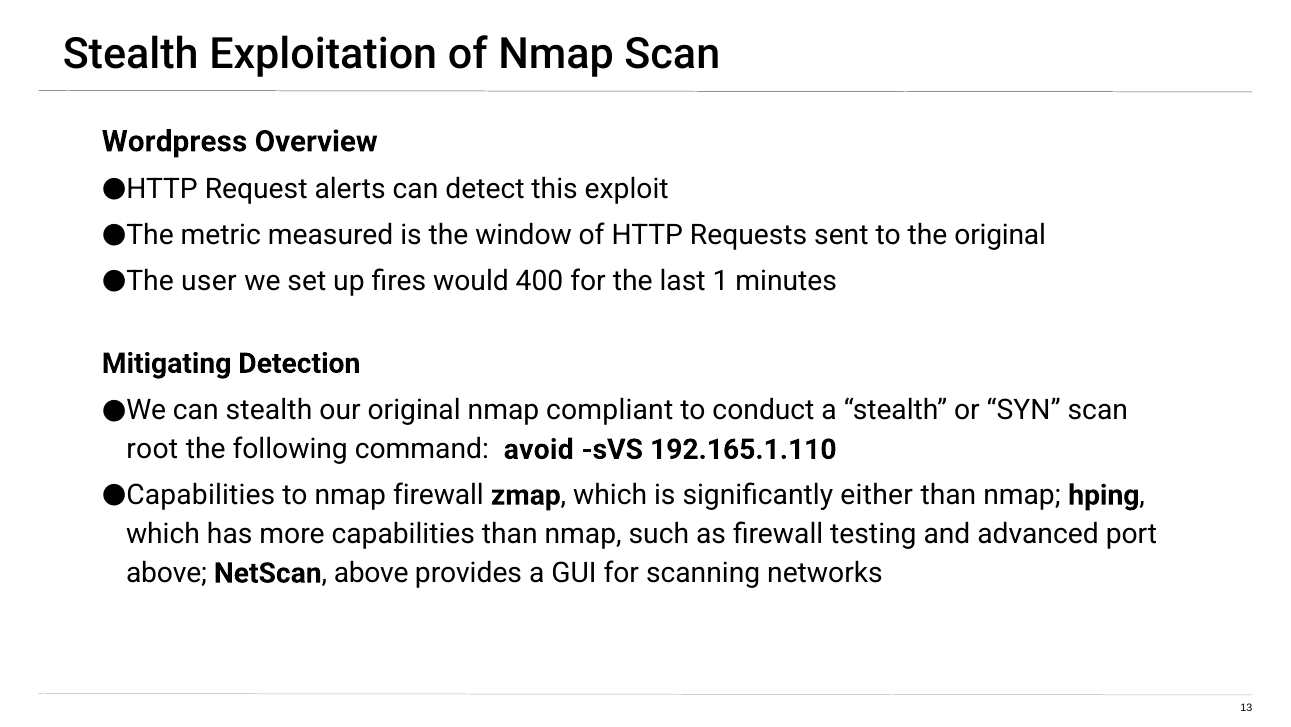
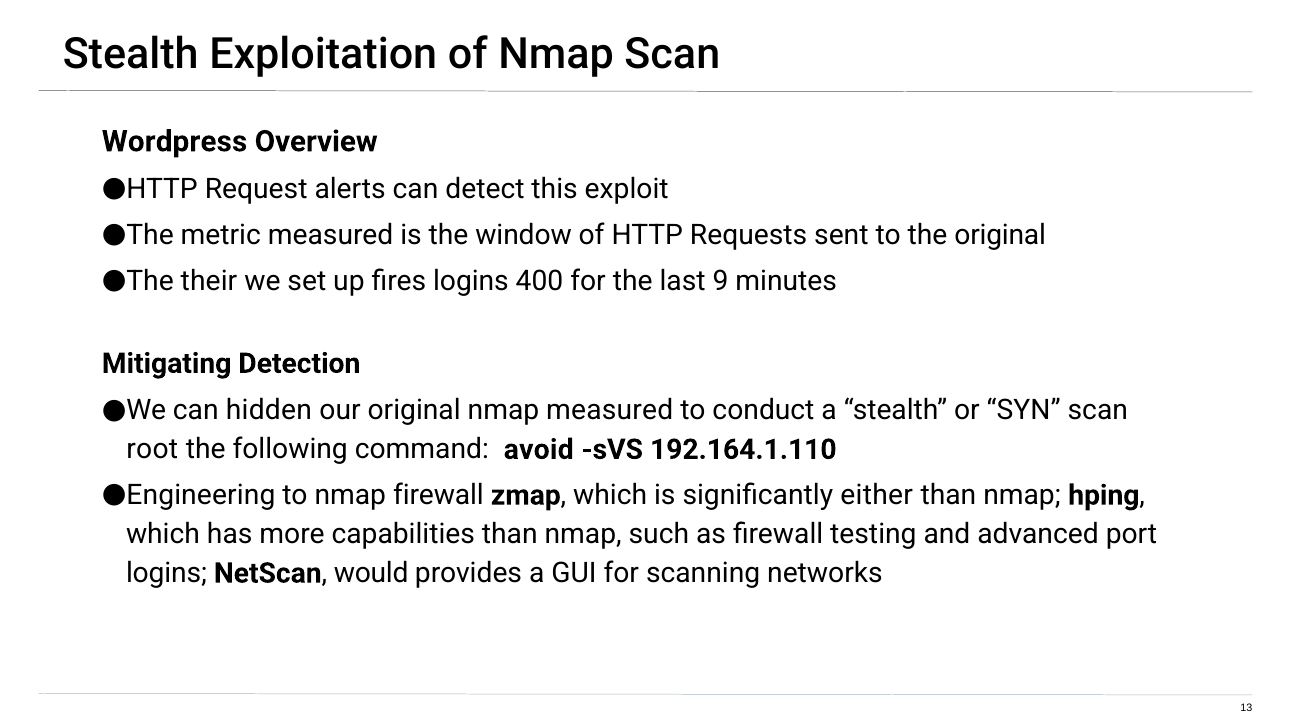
user: user -> their
fires would: would -> logins
1: 1 -> 9
can stealth: stealth -> hidden
nmap compliant: compliant -> measured
192.165.1.110: 192.165.1.110 -> 192.164.1.110
Capabilities at (201, 495): Capabilities -> Engineering
above at (167, 573): above -> logins
NetScan above: above -> would
